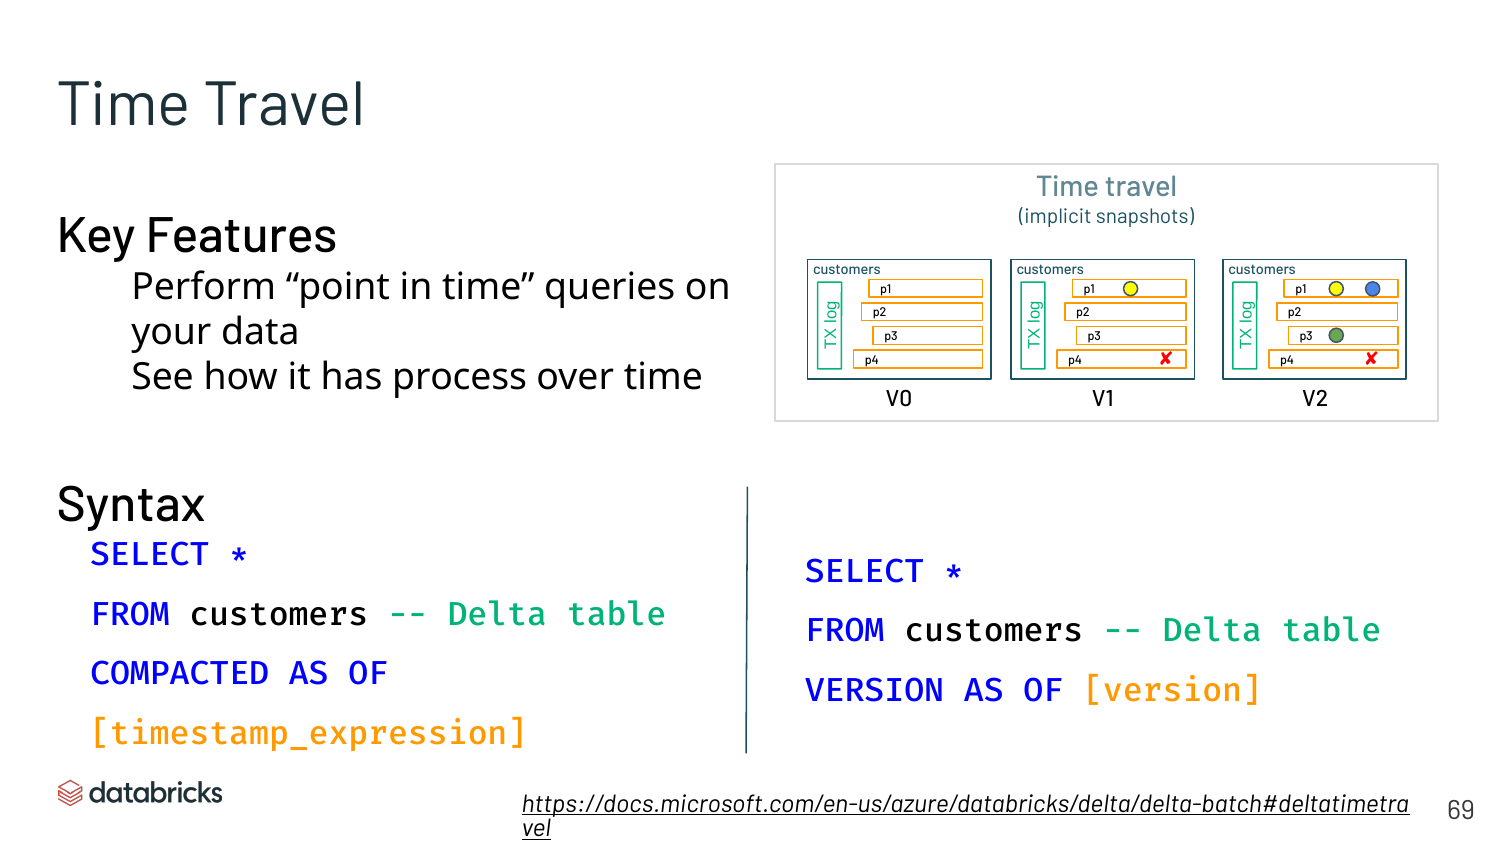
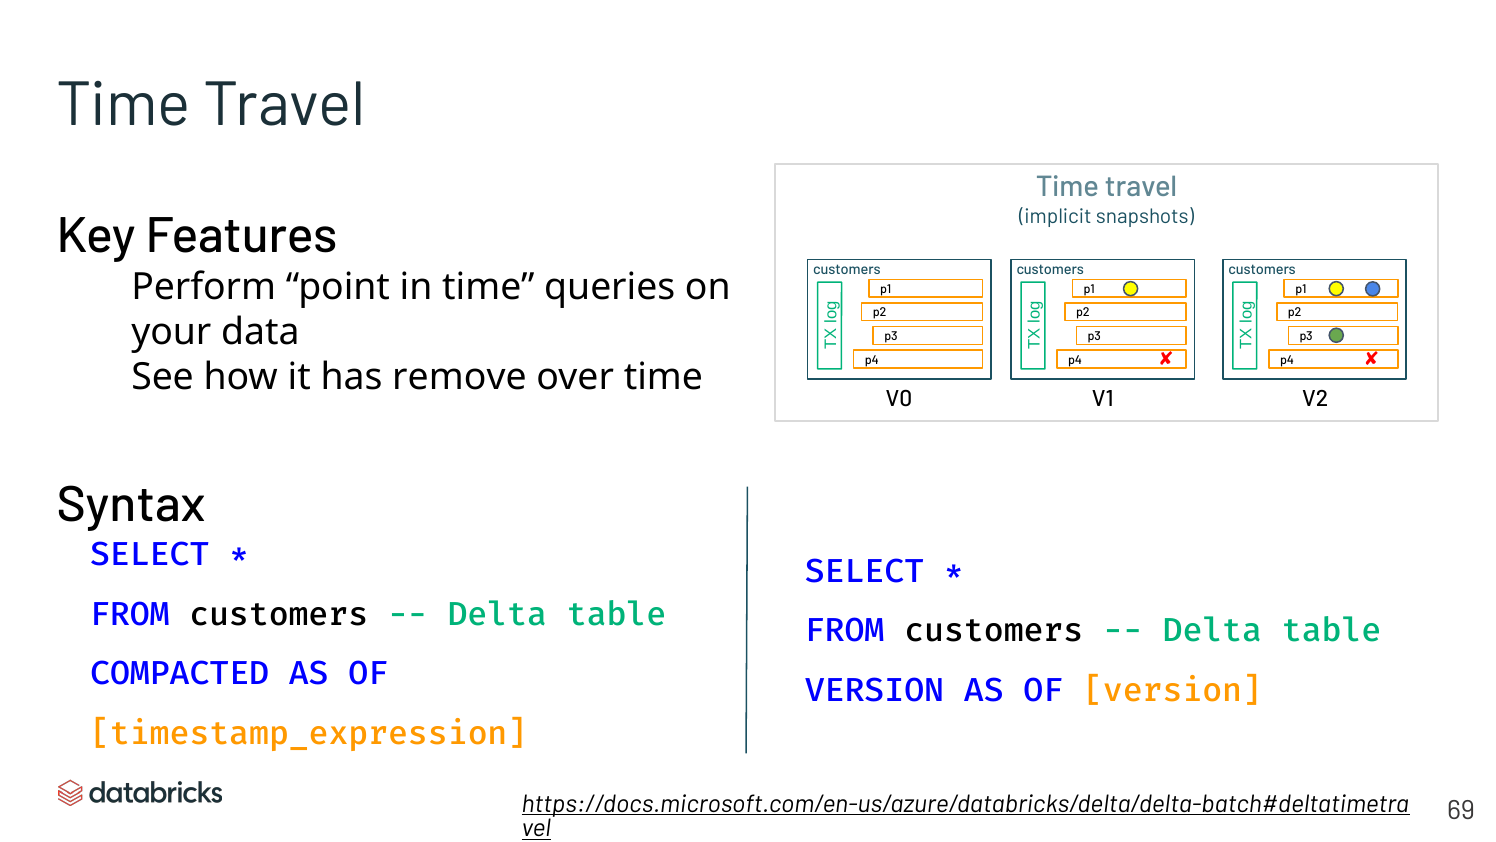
process: process -> remove
